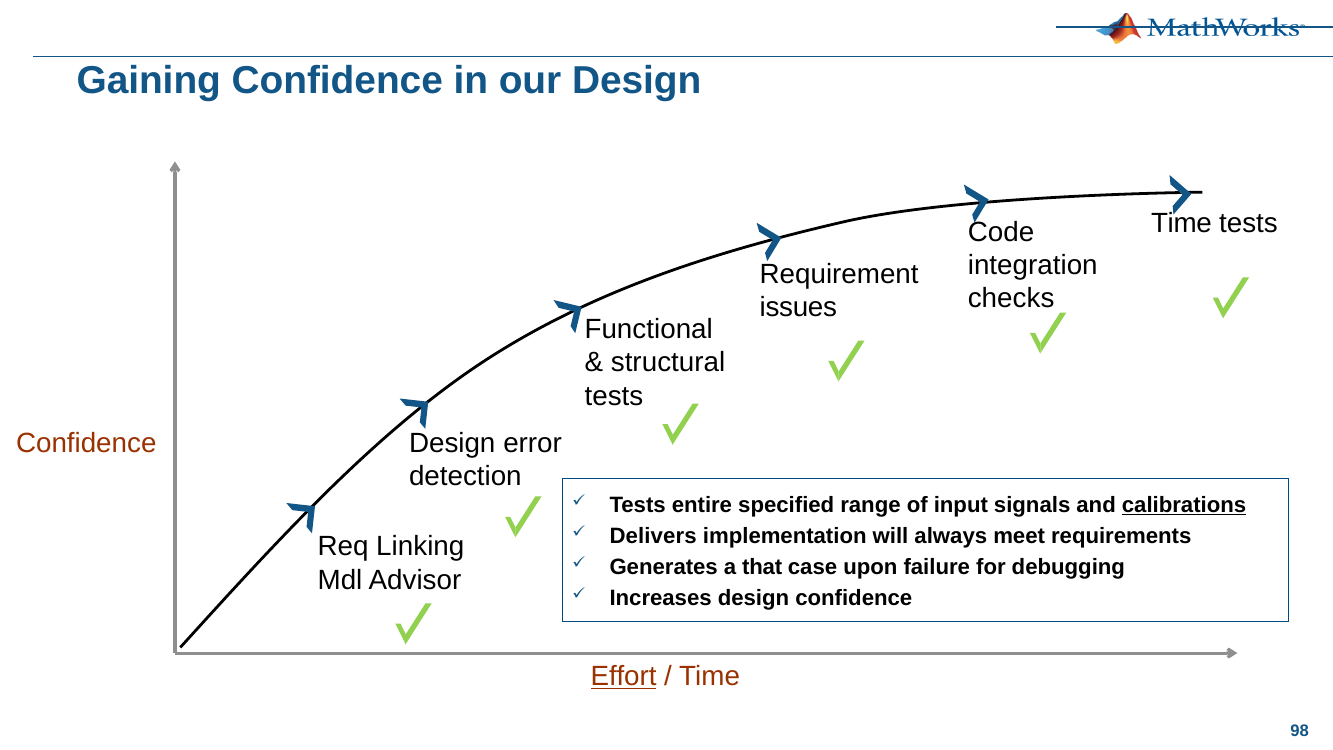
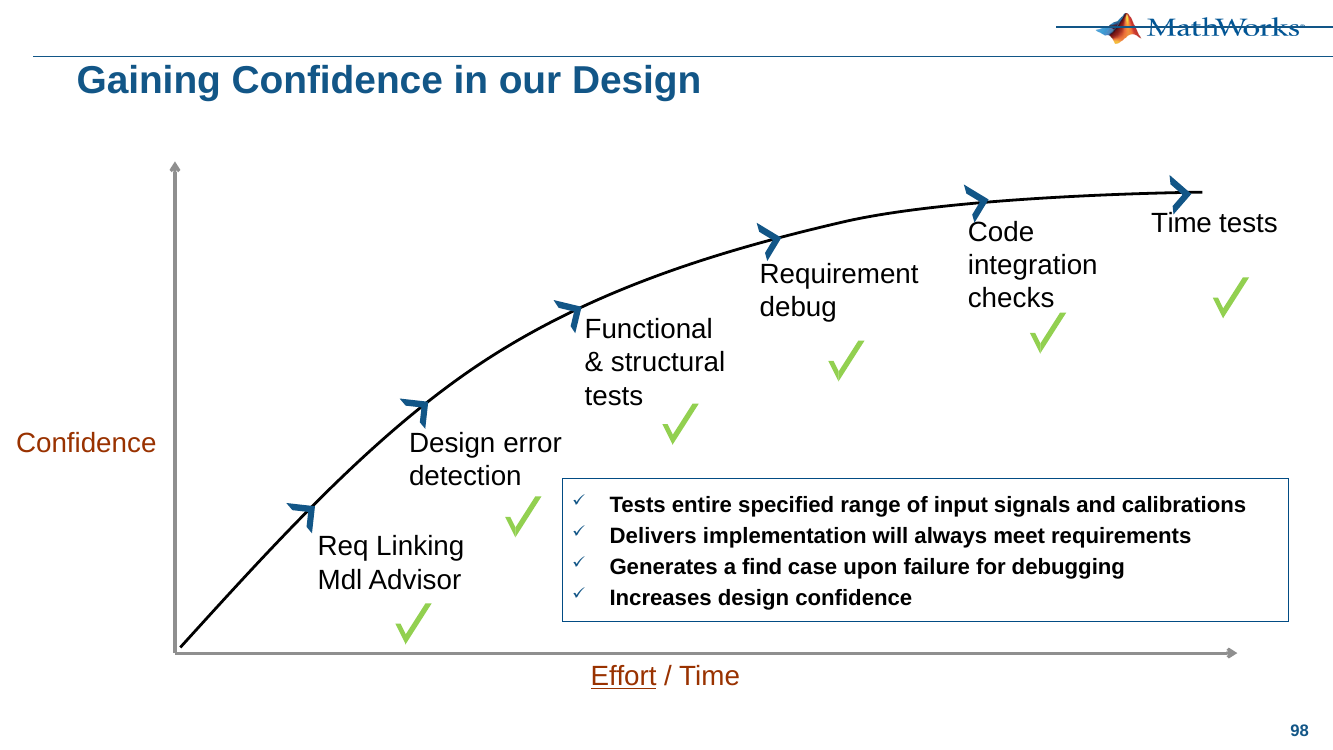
issues: issues -> debug
calibrations underline: present -> none
that: that -> find
